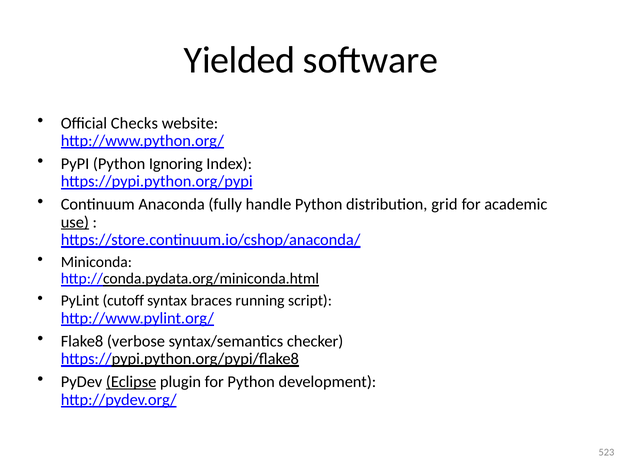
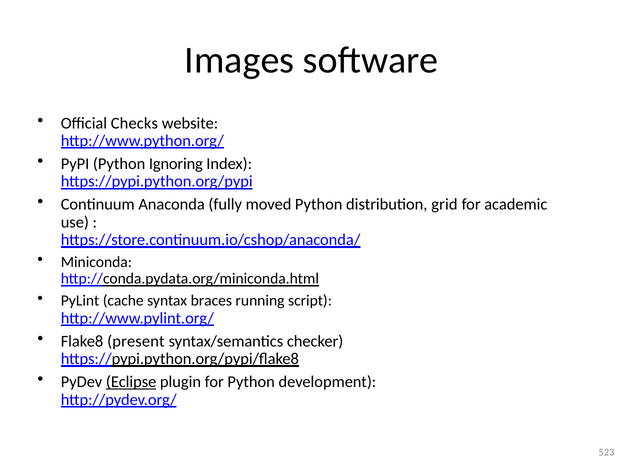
Yielded: Yielded -> Images
handle: handle -> moved
use underline: present -> none
cutoff: cutoff -> cache
verbose: verbose -> present
